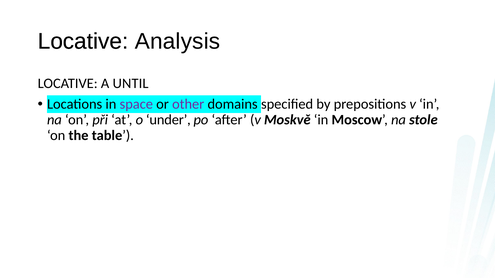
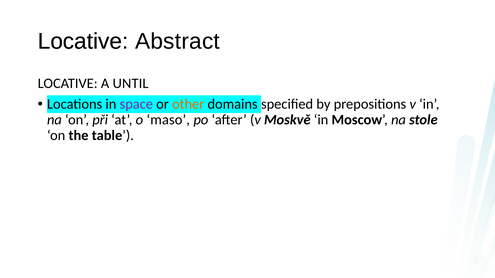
Analysis: Analysis -> Abstract
other colour: purple -> orange
under: under -> maso
